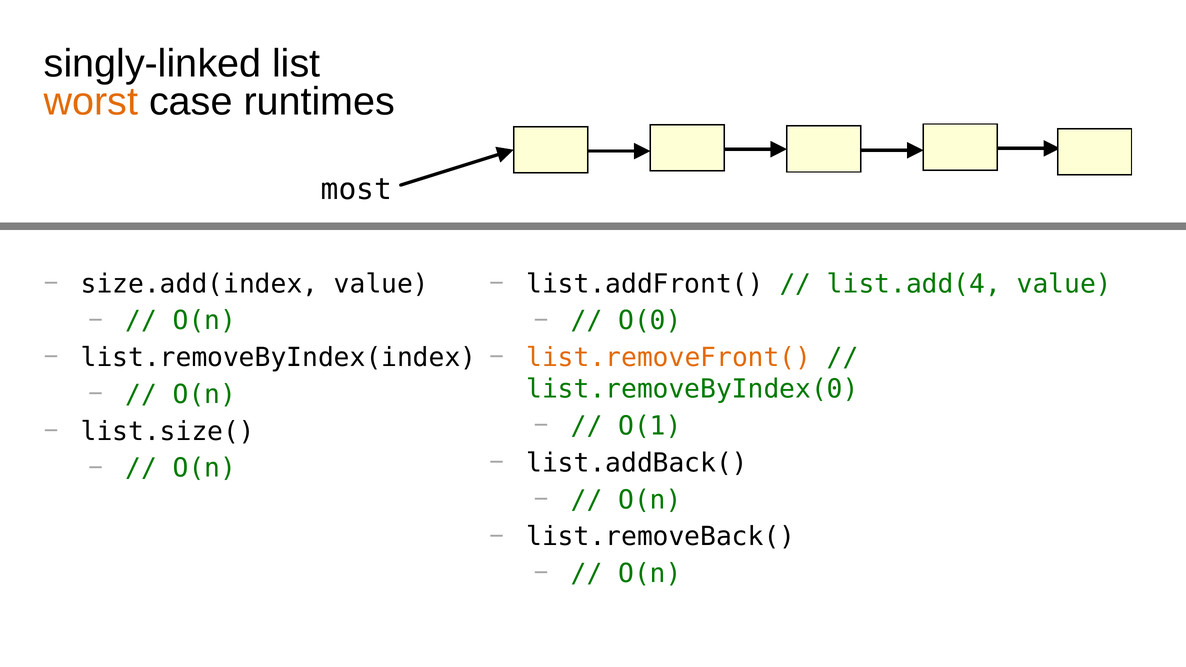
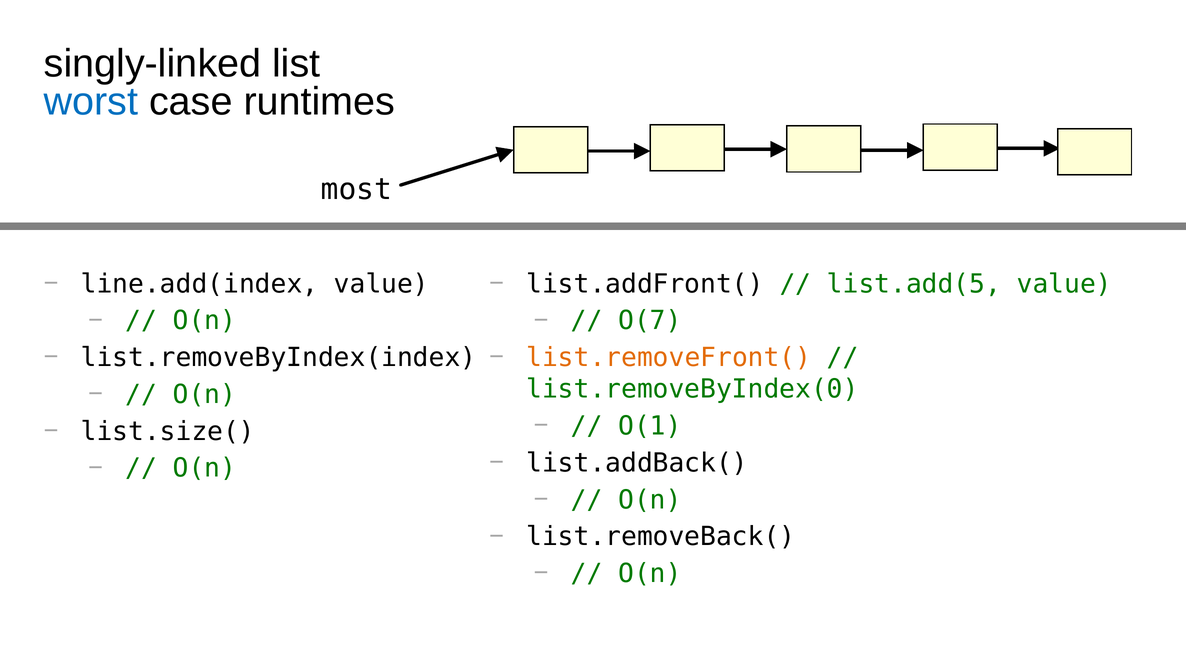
worst colour: orange -> blue
size.add(index: size.add(index -> line.add(index
list.add(4: list.add(4 -> list.add(5
O(0: O(0 -> O(7
